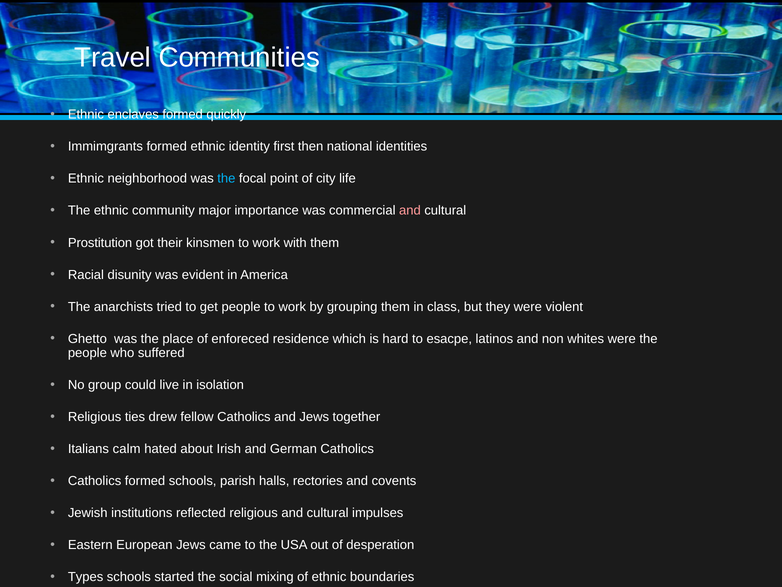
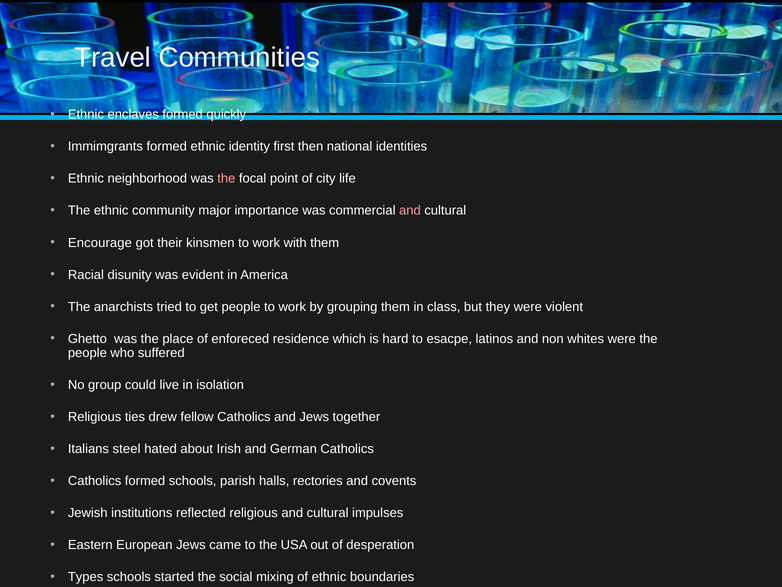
the at (226, 179) colour: light blue -> pink
Prostitution: Prostitution -> Encourage
calm: calm -> steel
